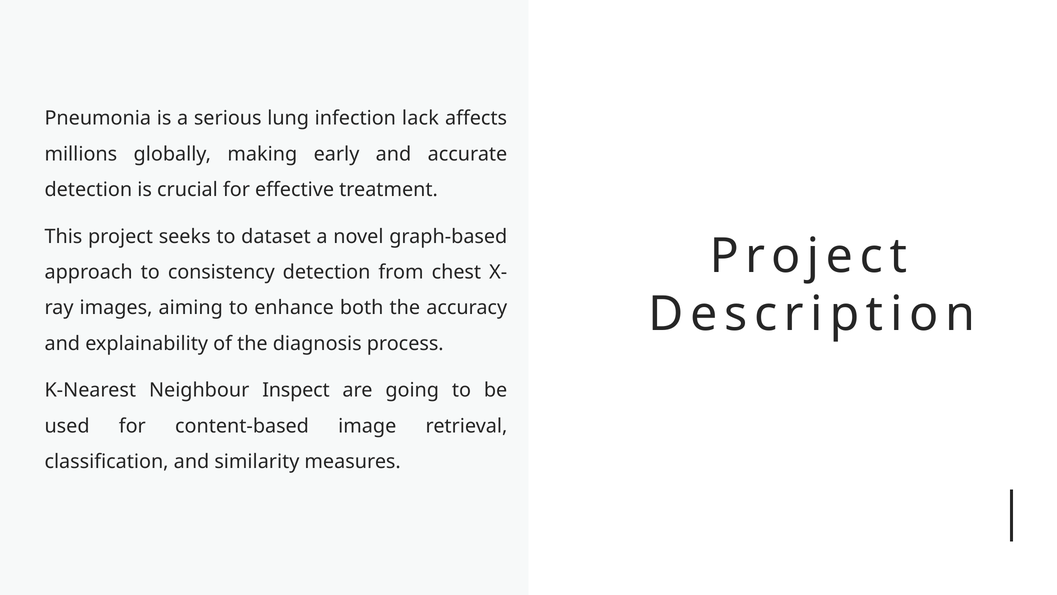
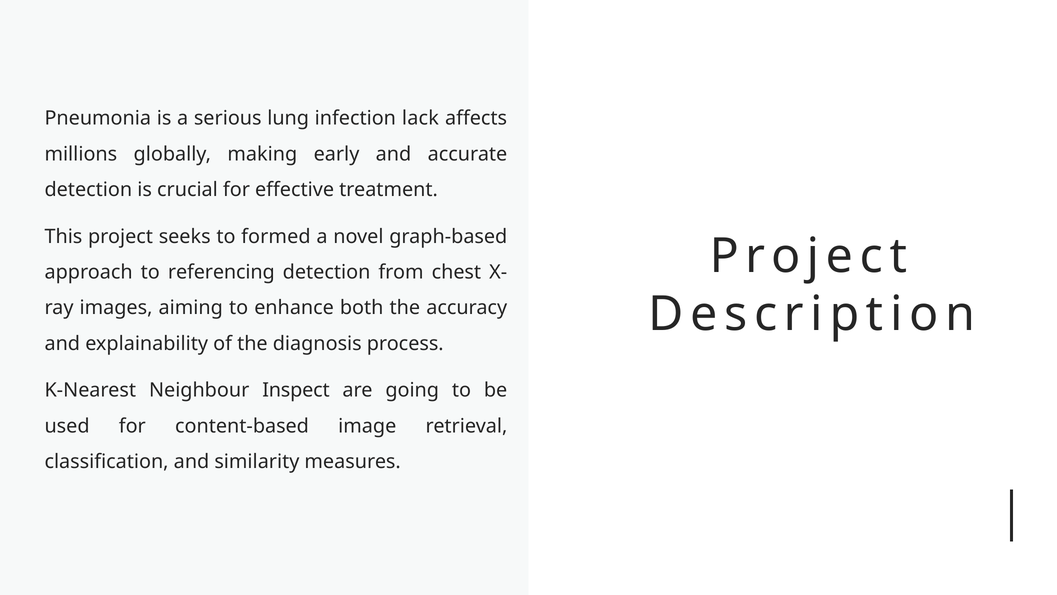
dataset: dataset -> formed
consistency: consistency -> referencing
